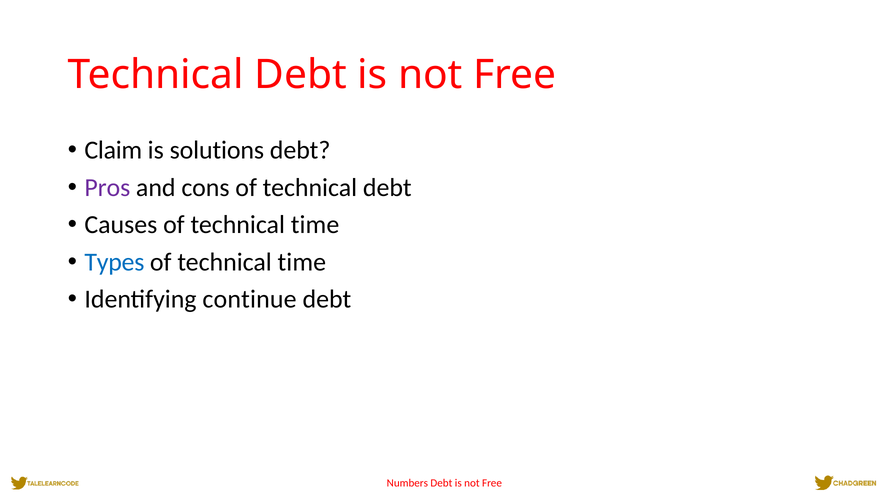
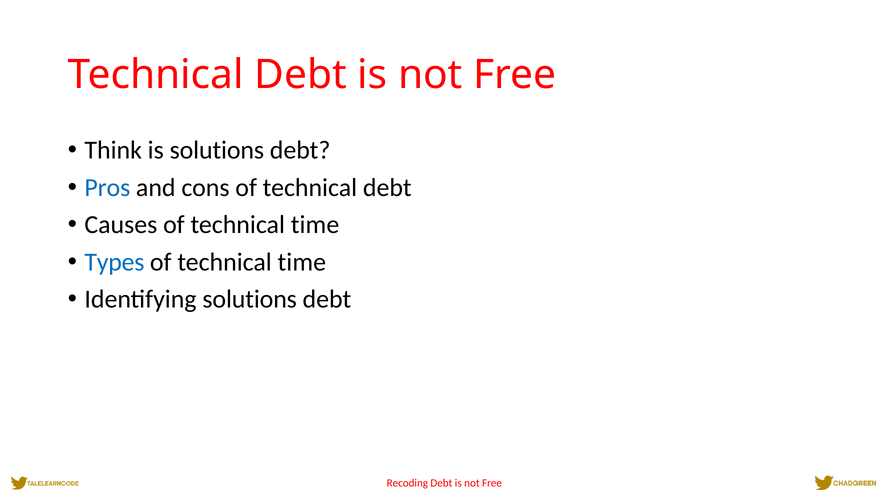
Claim: Claim -> Think
Pros colour: purple -> blue
Identifying continue: continue -> solutions
Numbers: Numbers -> Recoding
